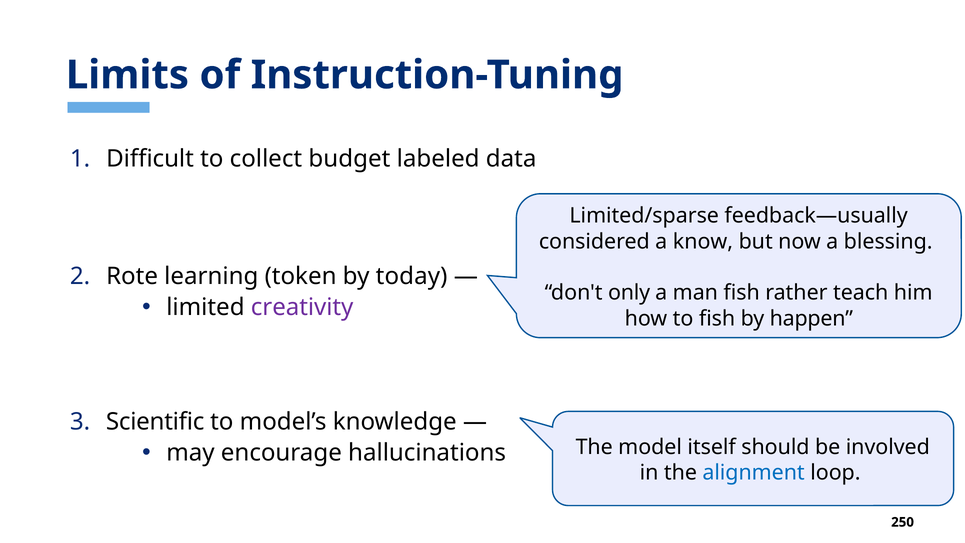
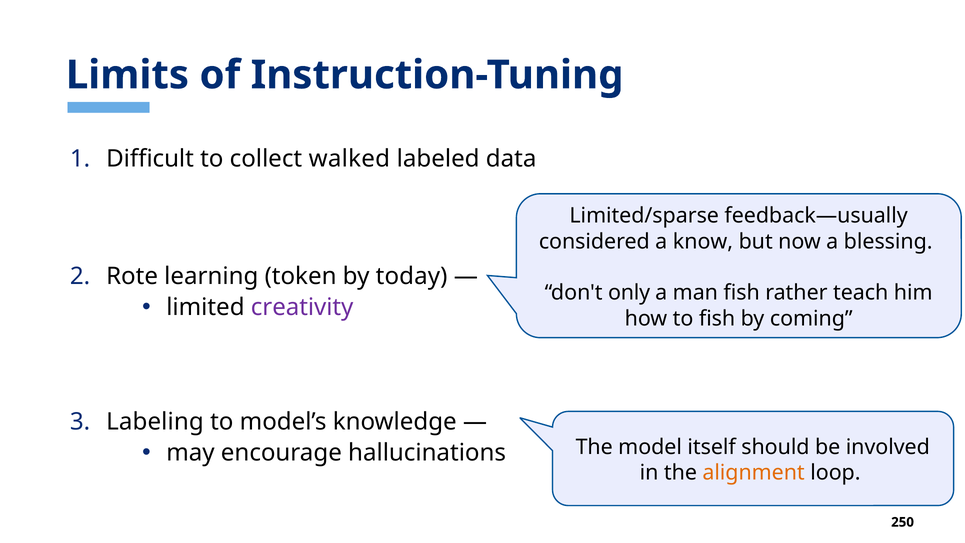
budget: budget -> walked
happen: happen -> coming
Scientific: Scientific -> Labeling
alignment colour: blue -> orange
